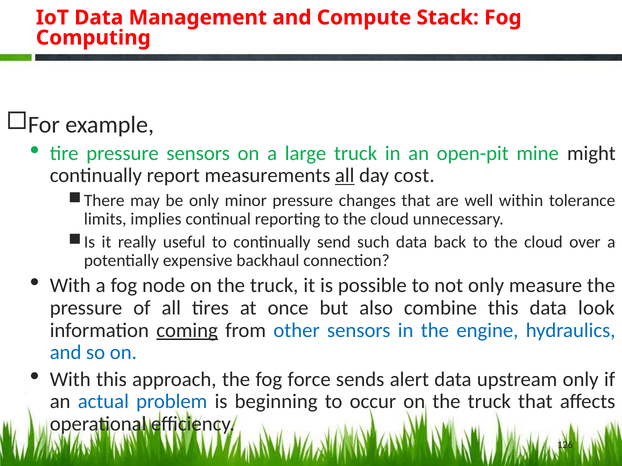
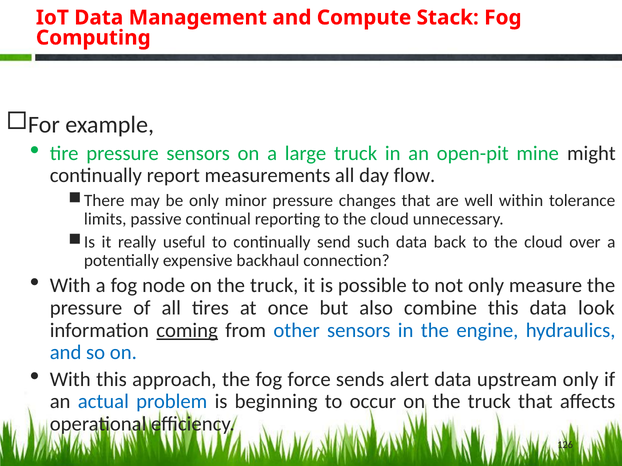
all at (345, 176) underline: present -> none
cost: cost -> flow
implies: implies -> passive
